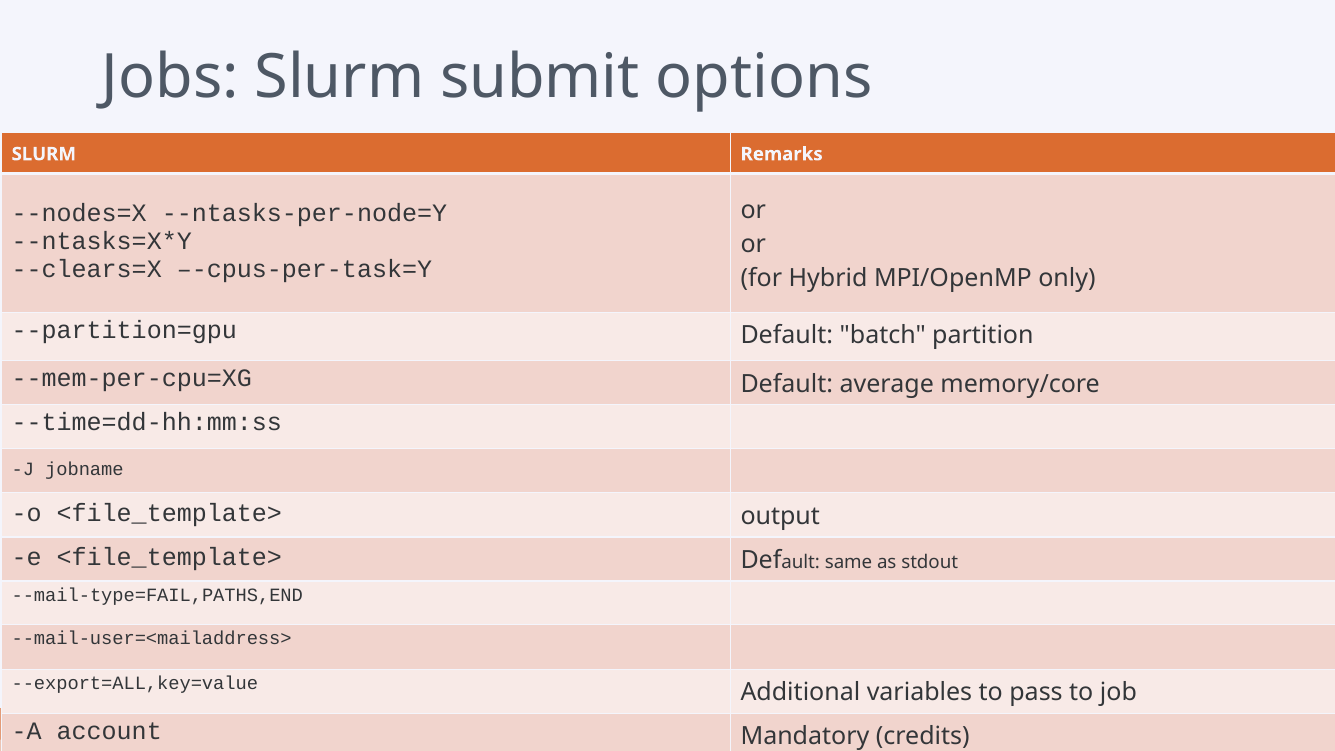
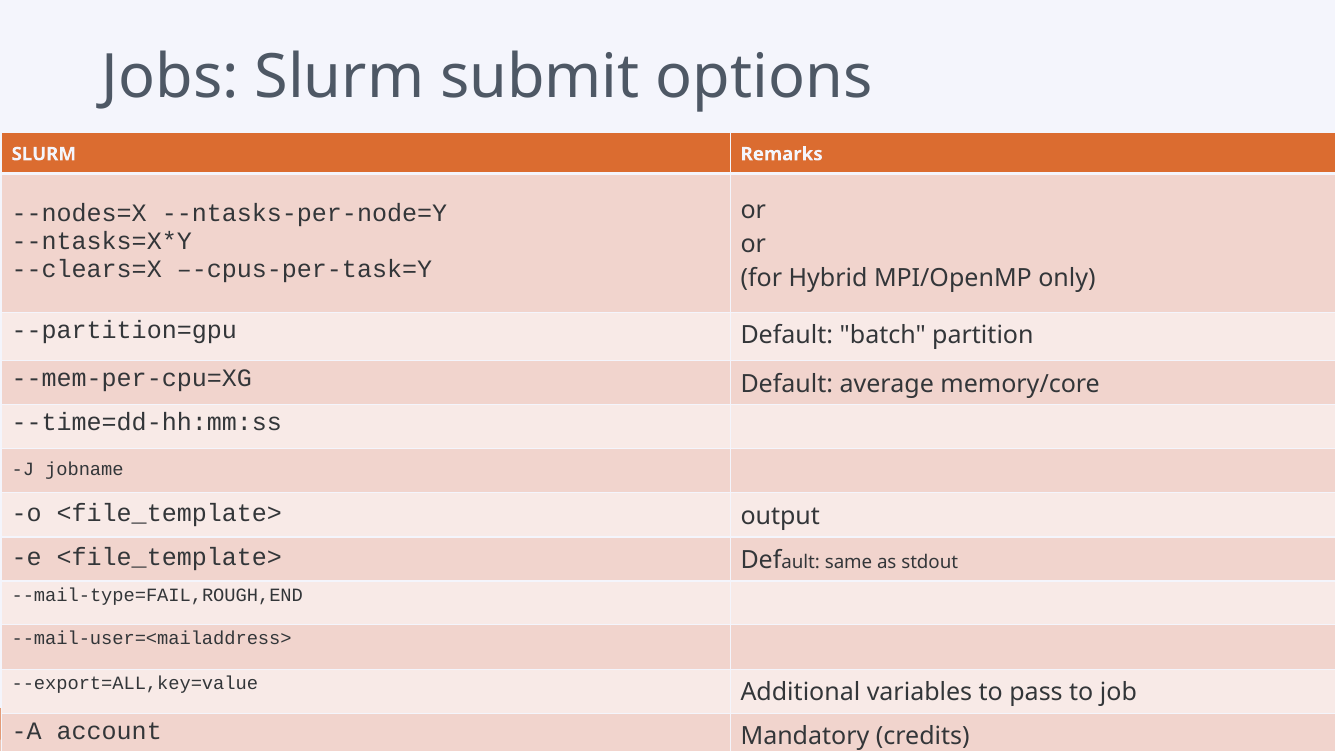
--mail-type=FAIL,PATHS,END: --mail-type=FAIL,PATHS,END -> --mail-type=FAIL,ROUGH,END
